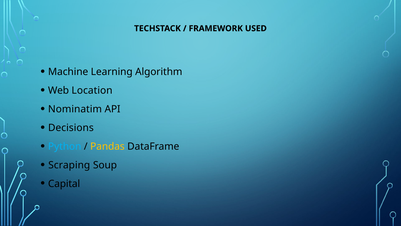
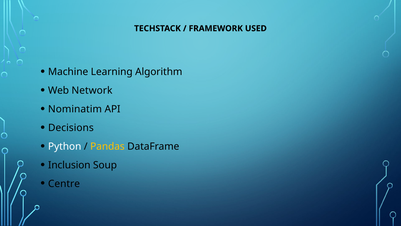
Location: Location -> Network
Python colour: light blue -> white
Scraping: Scraping -> Inclusion
Capital: Capital -> Centre
